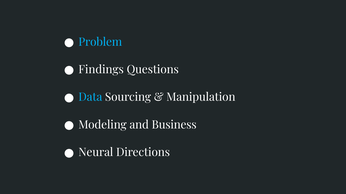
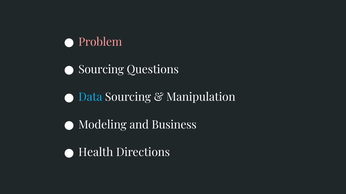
Problem colour: light blue -> pink
Findings at (101, 70): Findings -> Sourcing
Neural: Neural -> Health
